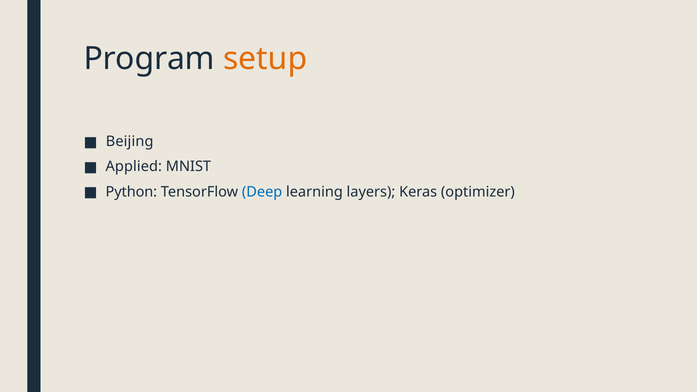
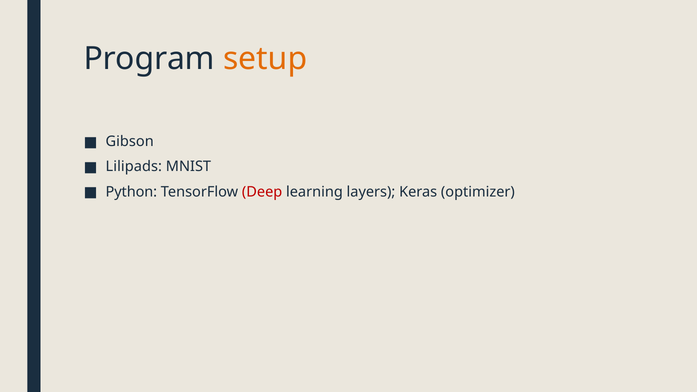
Beijing: Beijing -> Gibson
Applied: Applied -> Lilipads
Deep colour: blue -> red
